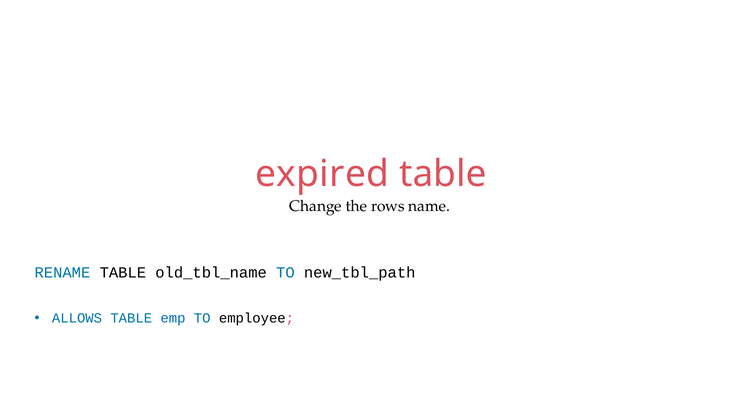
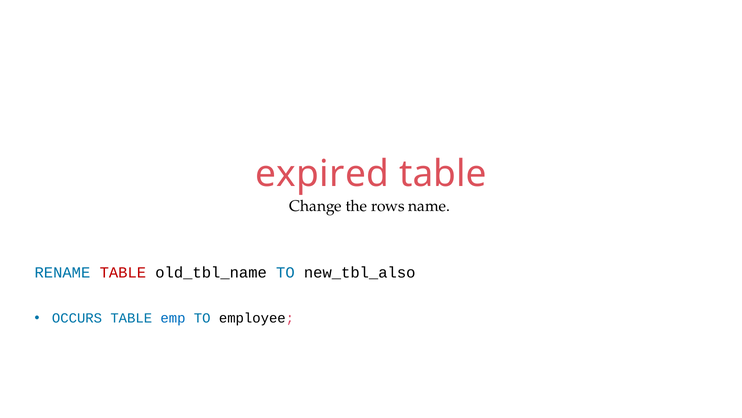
TABLE at (123, 272) colour: black -> red
new_tbl_path: new_tbl_path -> new_tbl_also
ALLOWS: ALLOWS -> OCCURS
